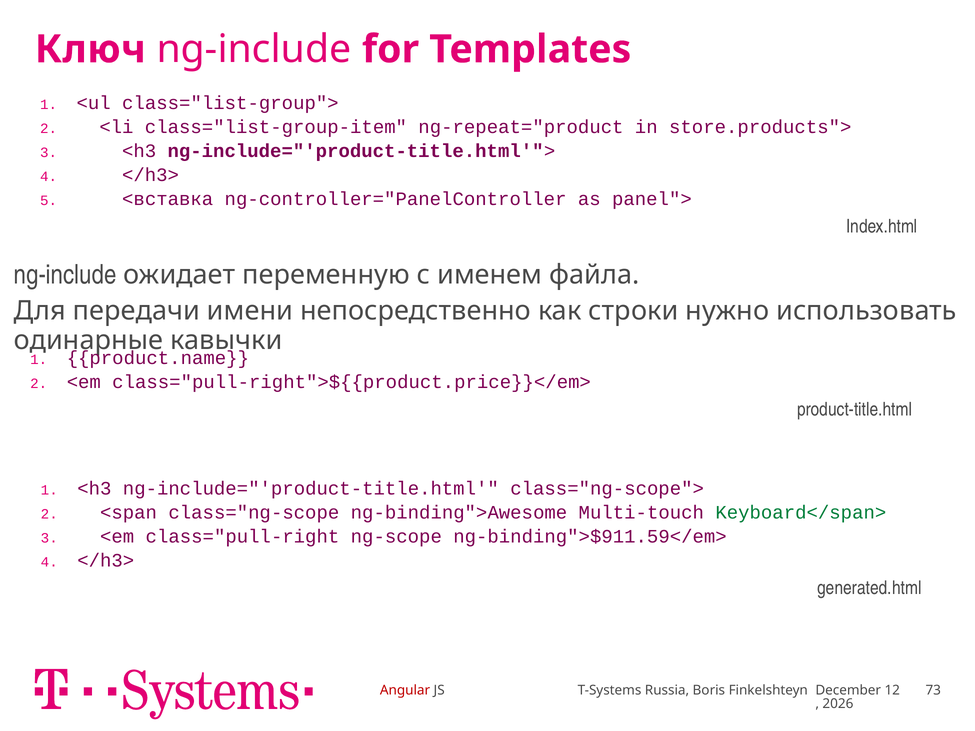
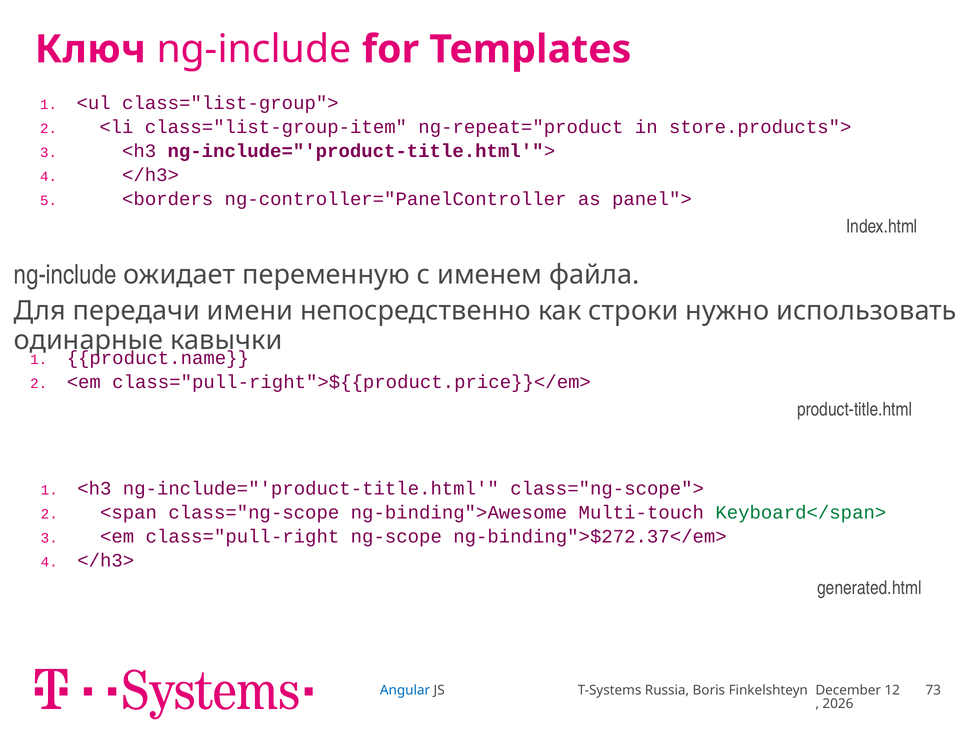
<вставка: <вставка -> <borders
ng-binding">$911.59</em>: ng-binding">$911.59</em> -> ng-binding">$272.37</em>
Angular colour: red -> blue
